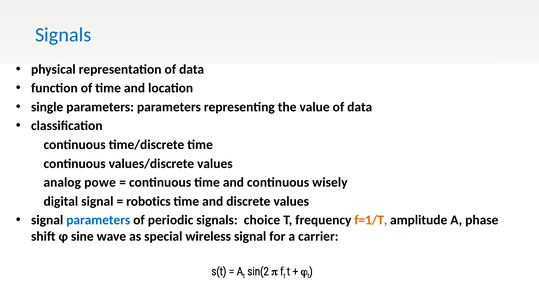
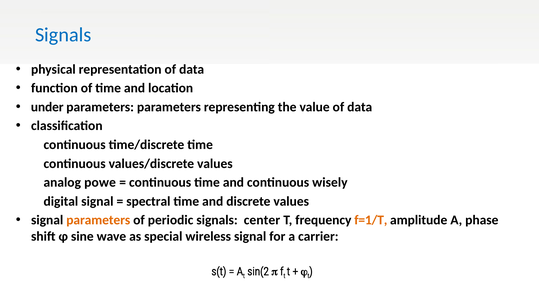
single: single -> under
robotics: robotics -> spectral
parameters at (98, 220) colour: blue -> orange
choice: choice -> center
